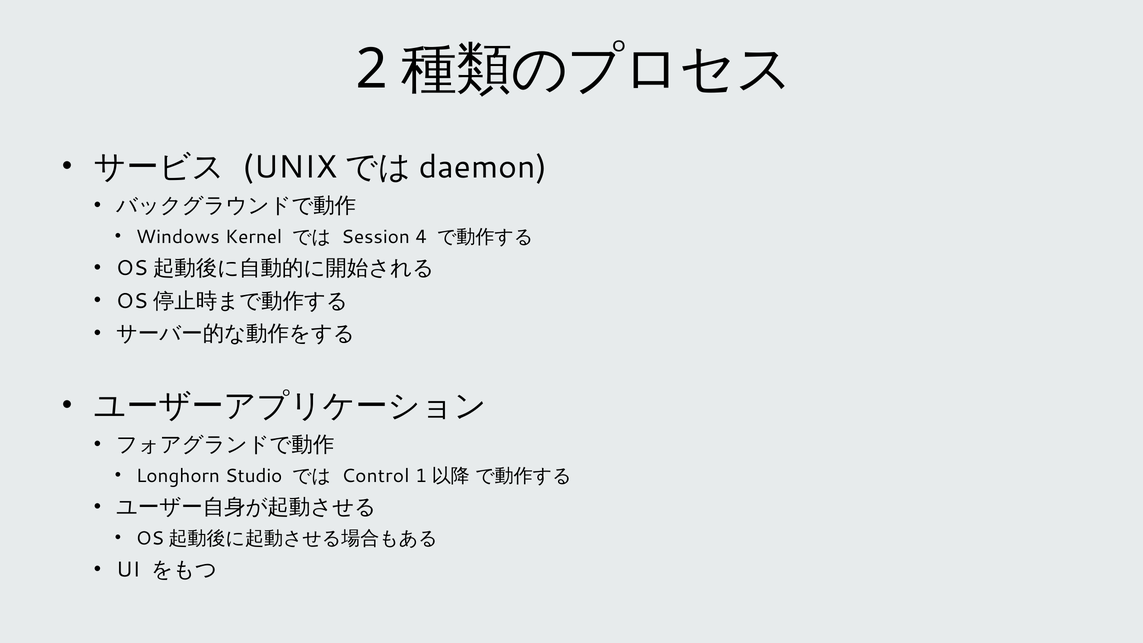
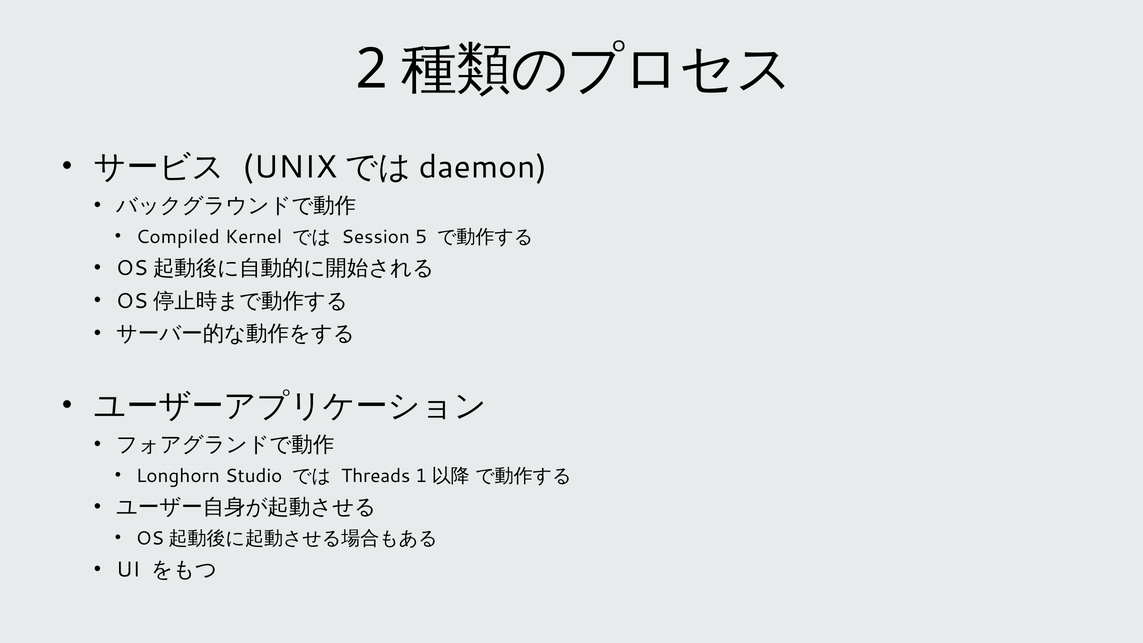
Windows: Windows -> Compiled
4: 4 -> 5
Control: Control -> Threads
